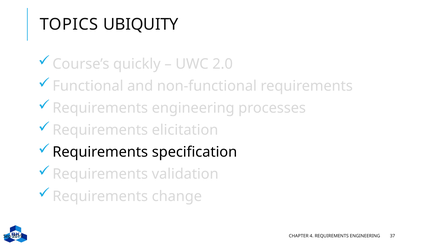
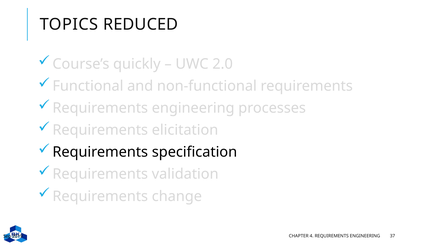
UBIQUITY: UBIQUITY -> REDUCED
